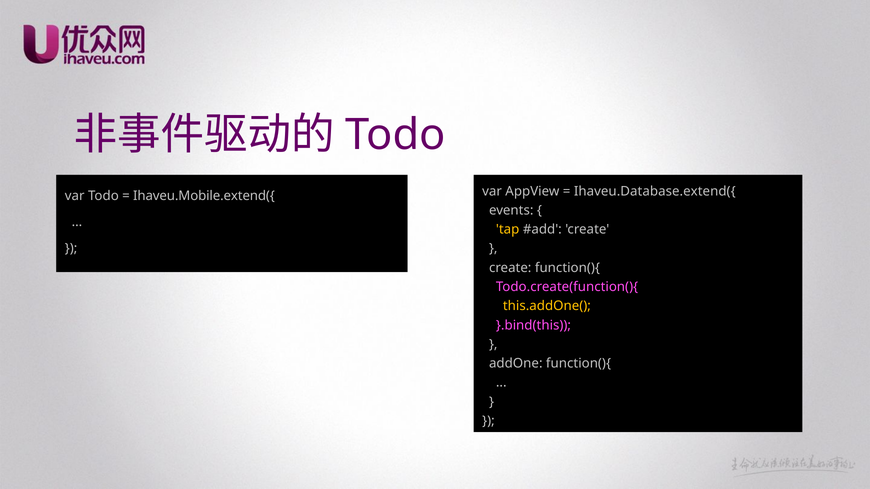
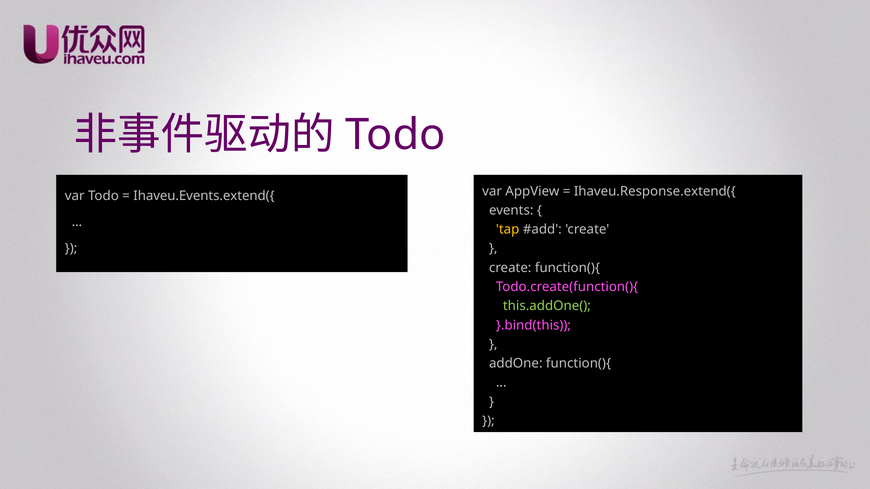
Ihaveu.Database.extend({: Ihaveu.Database.extend({ -> Ihaveu.Response.extend({
Ihaveu.Mobile.extend({: Ihaveu.Mobile.extend({ -> Ihaveu.Events.extend({
this.addOne( colour: yellow -> light green
